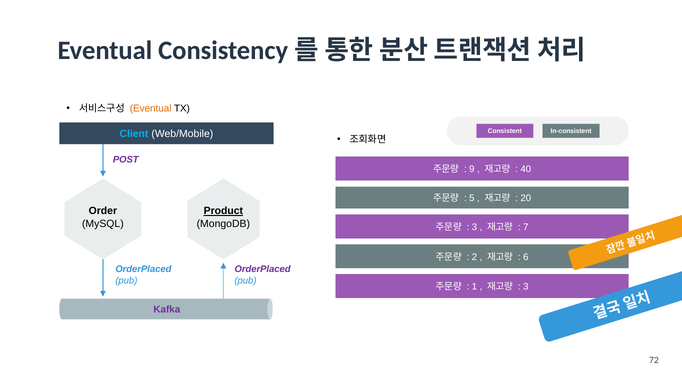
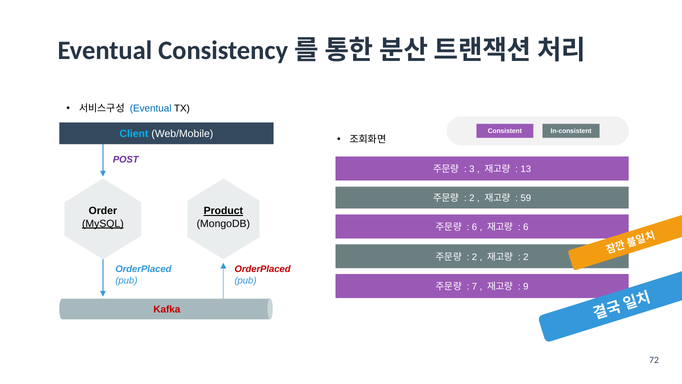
Eventual at (151, 109) colour: orange -> blue
9: 9 -> 3
40: 40 -> 13
5 at (472, 198): 5 -> 2
20: 20 -> 59
MySQL underline: none -> present
3 at (474, 227): 3 -> 6
7 at (526, 227): 7 -> 6
6 at (526, 257): 6 -> 2
OrderPlaced at (263, 269) colour: purple -> red
1: 1 -> 7
3 at (526, 286): 3 -> 9
Kafka colour: purple -> red
